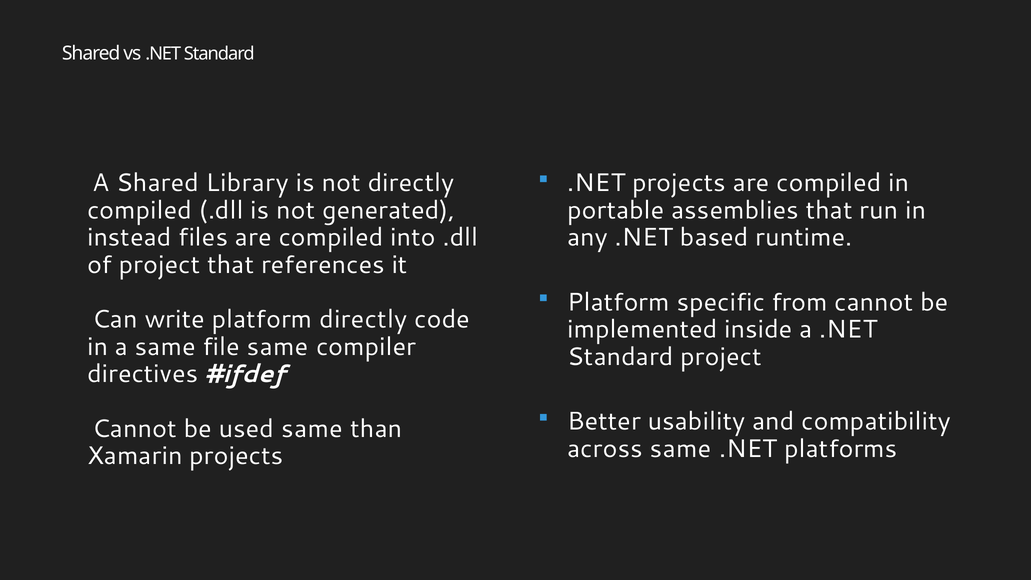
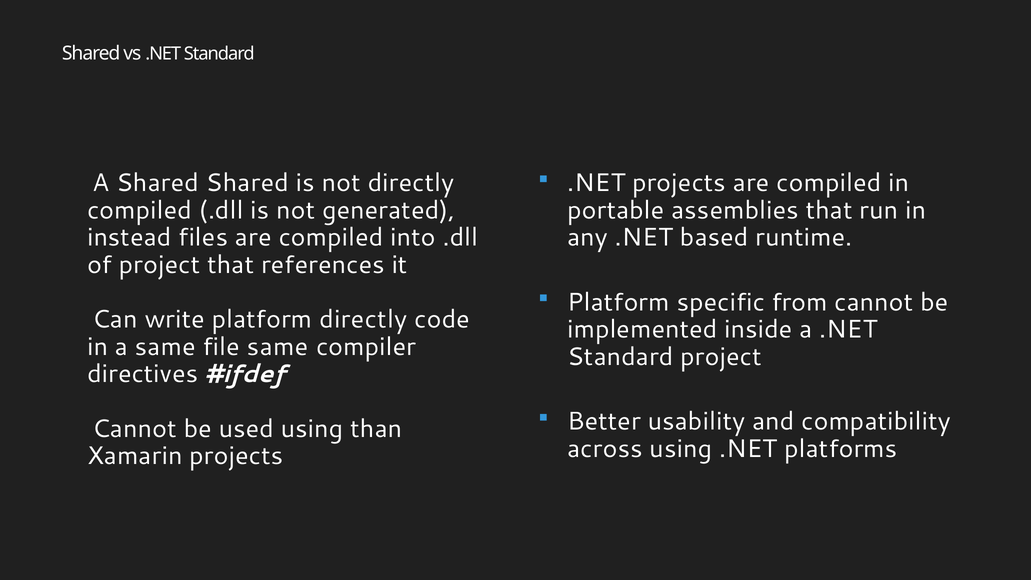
Shared Library: Library -> Shared
used same: same -> using
across same: same -> using
